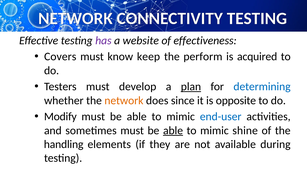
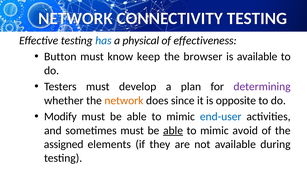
has colour: purple -> blue
website: website -> physical
Covers: Covers -> Button
perform: perform -> browser
is acquired: acquired -> available
plan underline: present -> none
determining colour: blue -> purple
shine: shine -> avoid
handling: handling -> assigned
